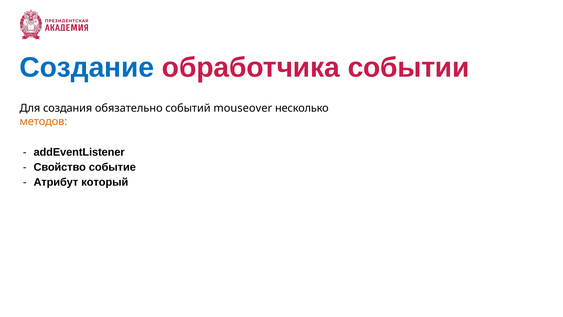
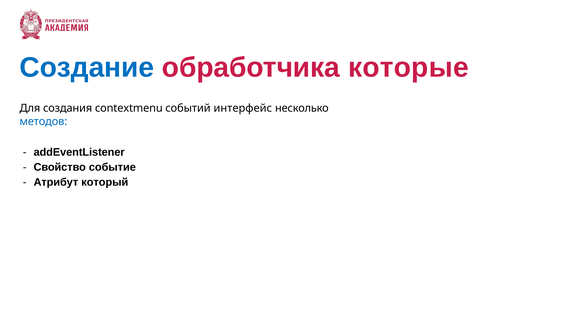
событии: событии -> которые
обязательно: обязательно -> contextmenu
mouseover: mouseover -> интерфейс
методов colour: orange -> blue
